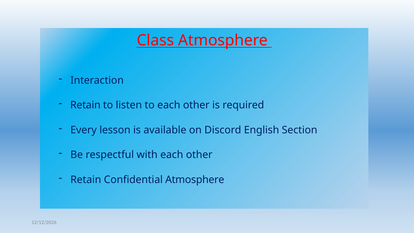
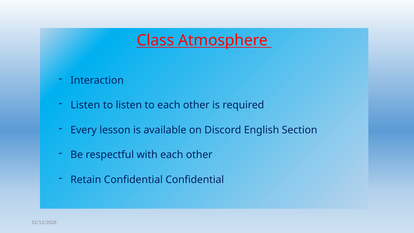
Retain at (85, 105): Retain -> Listen
Confidential Atmosphere: Atmosphere -> Confidential
